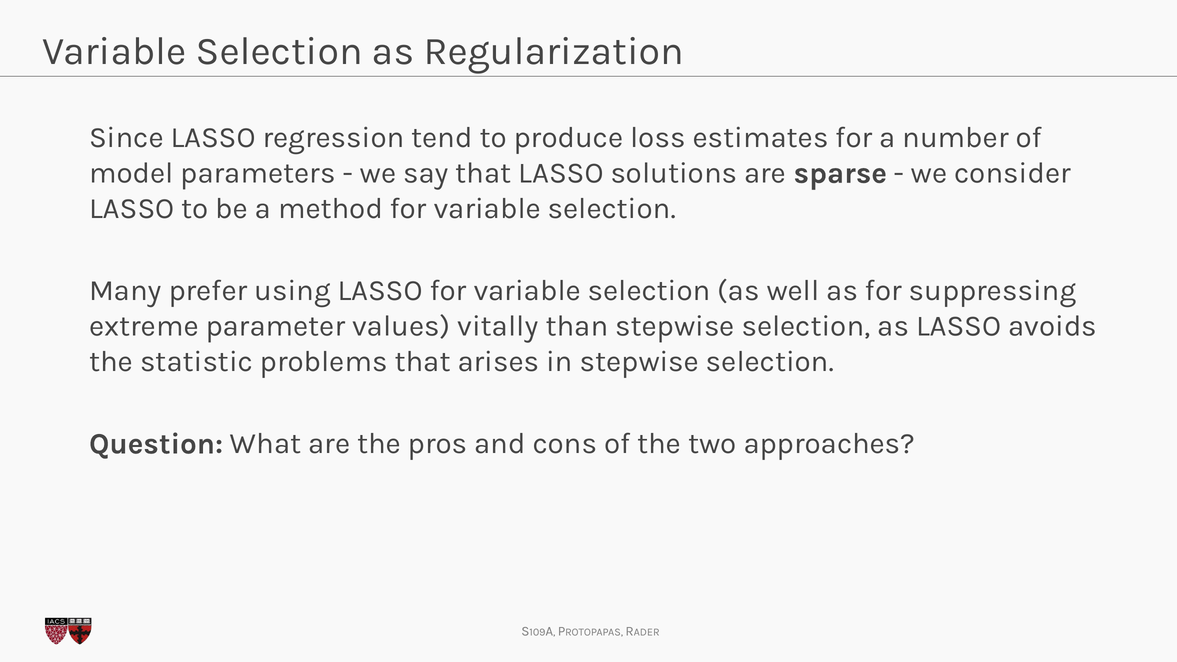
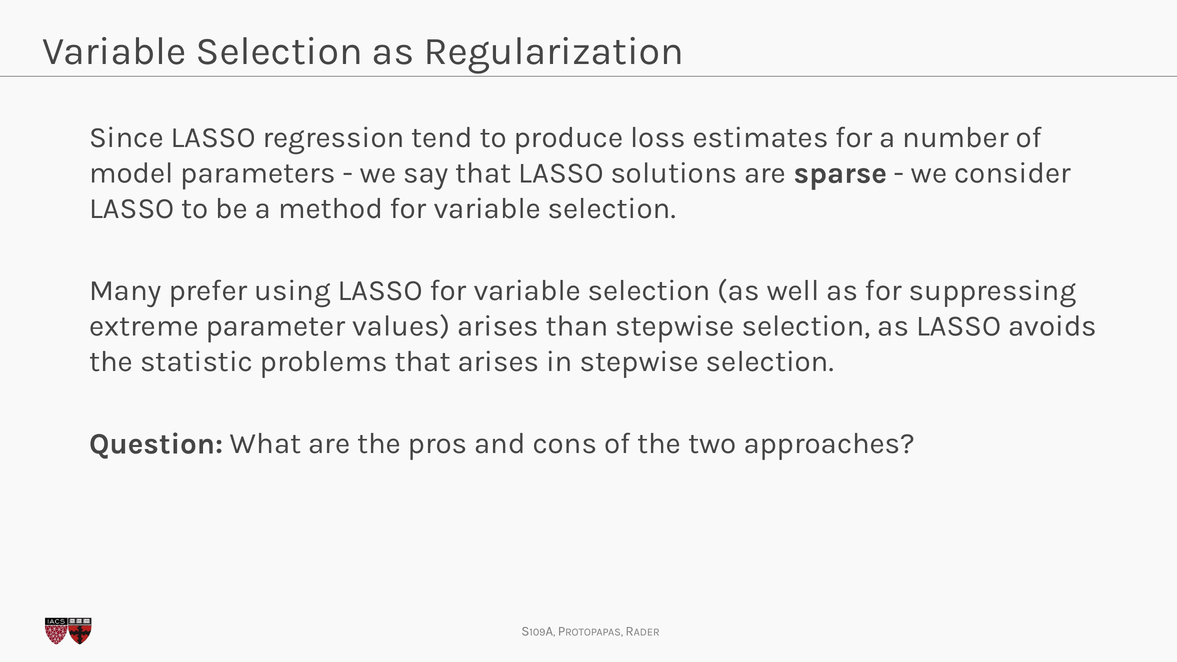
values vitally: vitally -> arises
